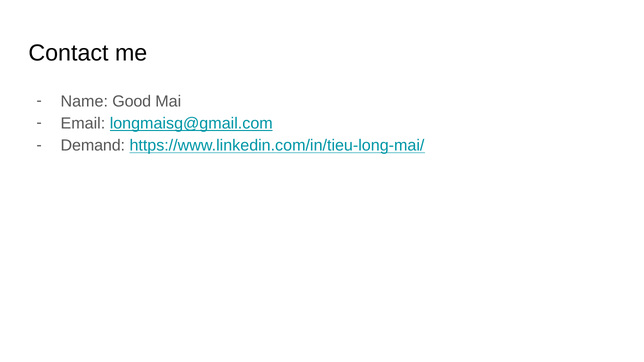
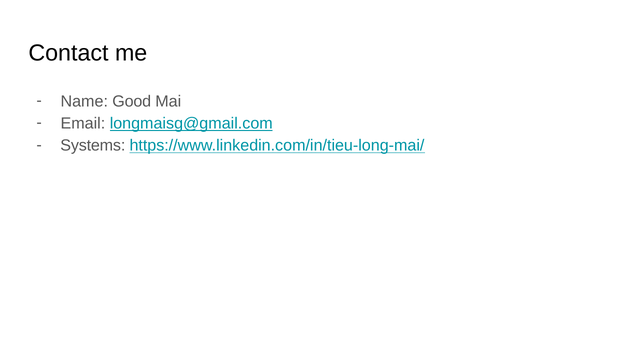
Demand: Demand -> Systems
